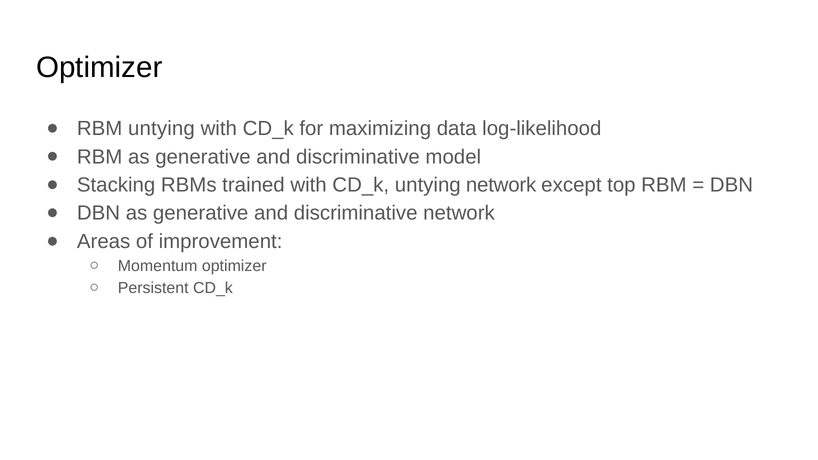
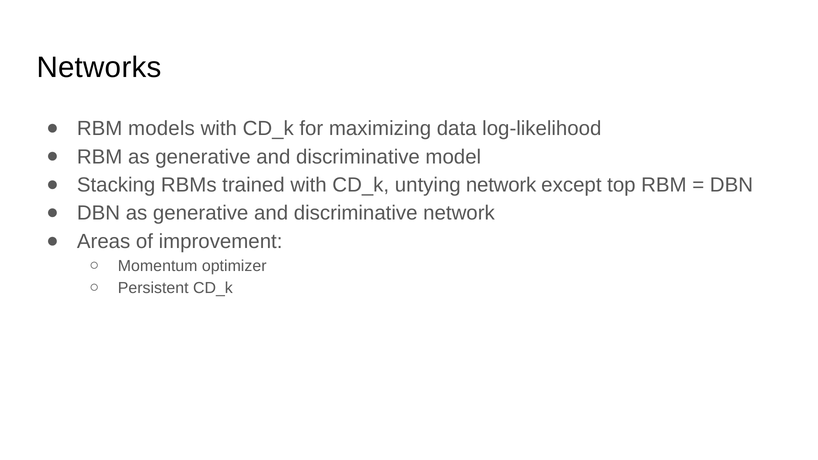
Optimizer at (99, 68): Optimizer -> Networks
RBM untying: untying -> models
